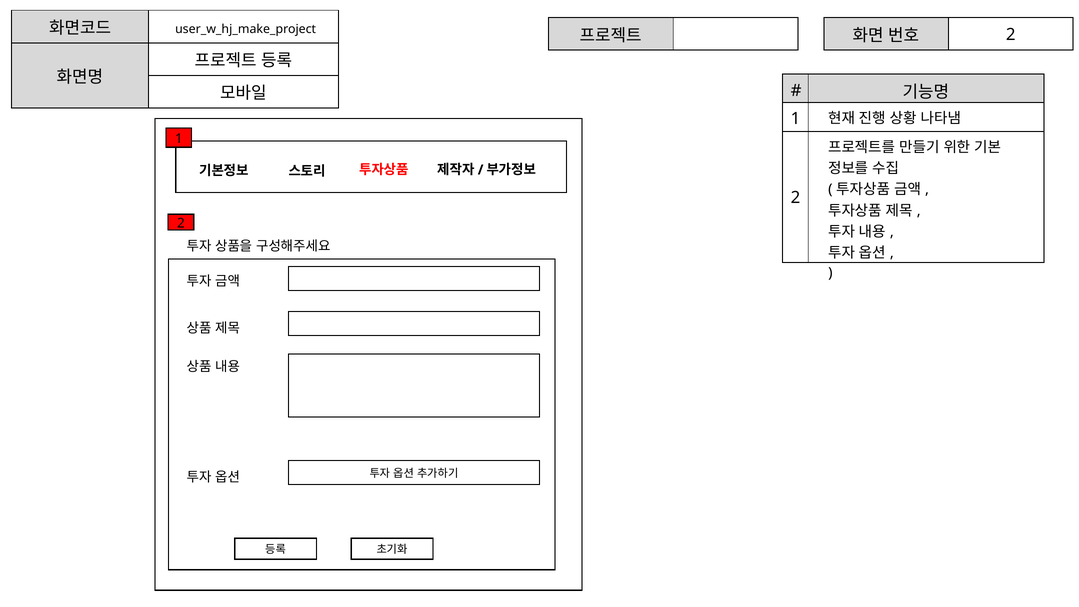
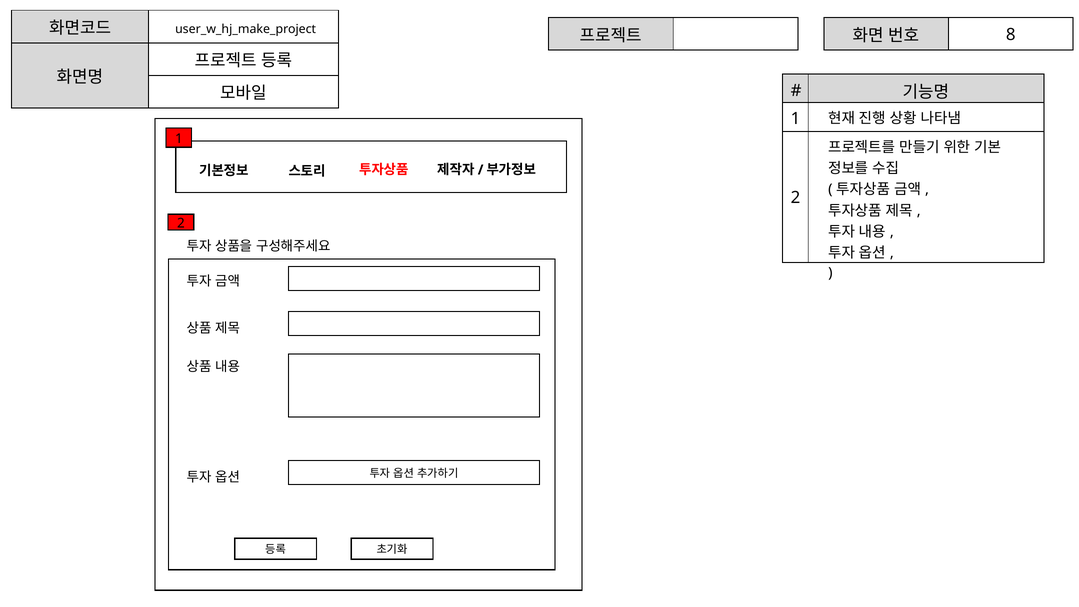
2 at (1011, 35): 2 -> 8
